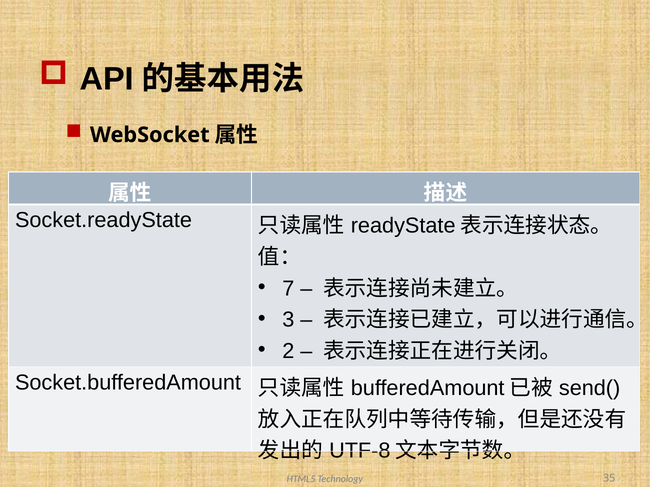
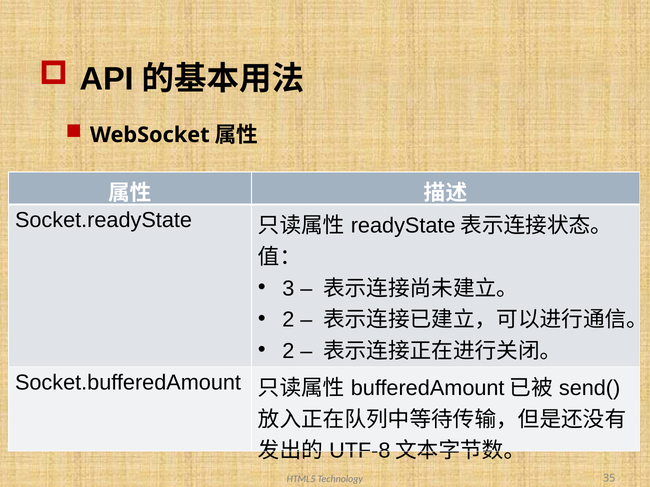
7 at (288, 289): 7 -> 3
3 at (288, 320): 3 -> 2
